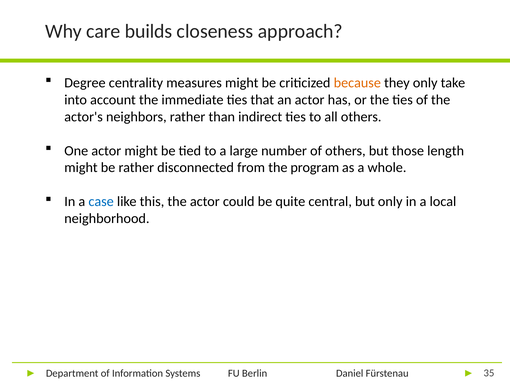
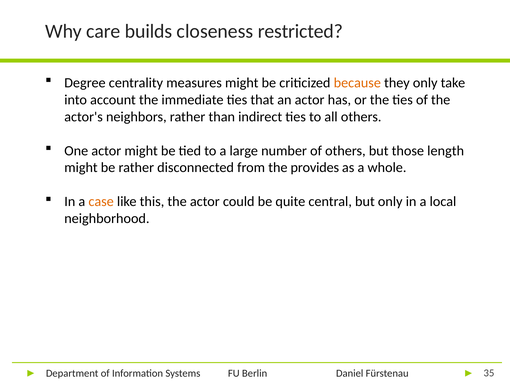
approach: approach -> restricted
program: program -> provides
case colour: blue -> orange
